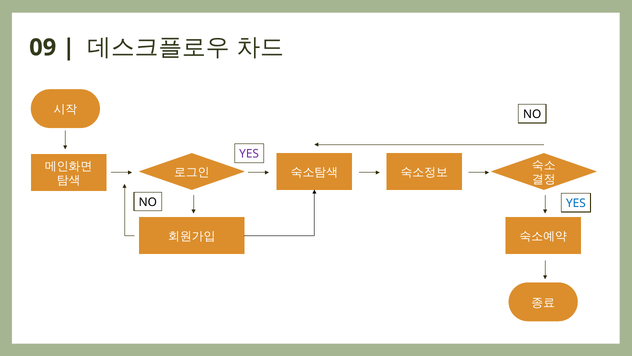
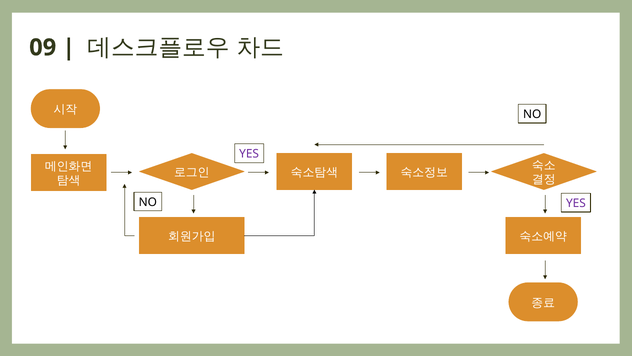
YES at (576, 203) colour: blue -> purple
